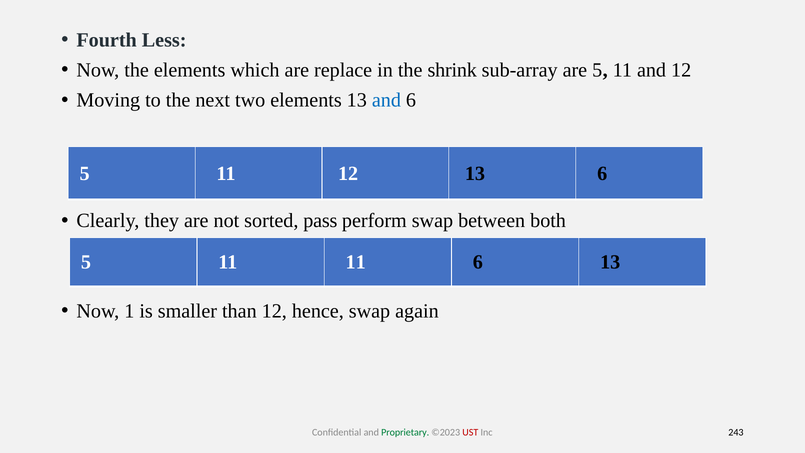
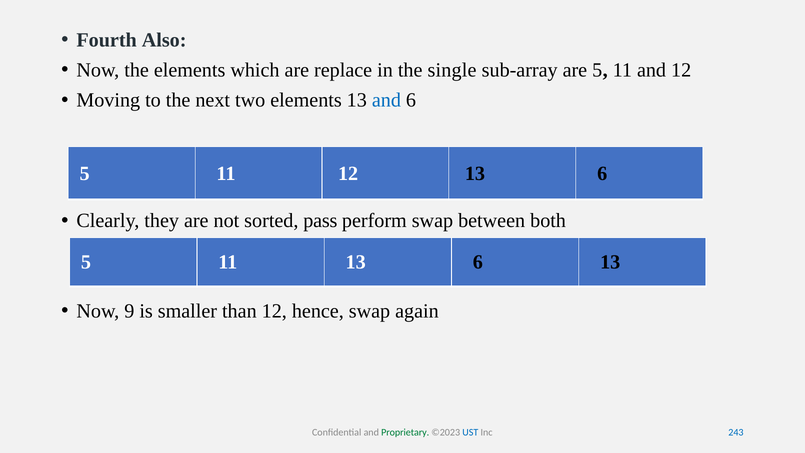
Less: Less -> Also
shrink: shrink -> single
11 11: 11 -> 13
1: 1 -> 9
UST colour: red -> blue
243 colour: black -> blue
